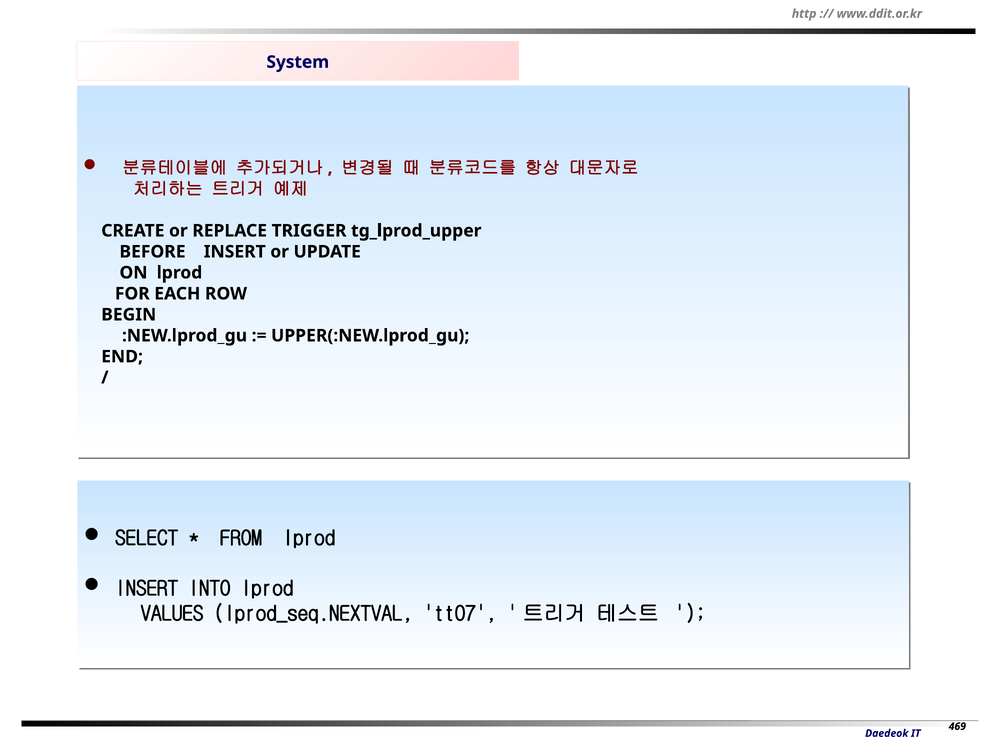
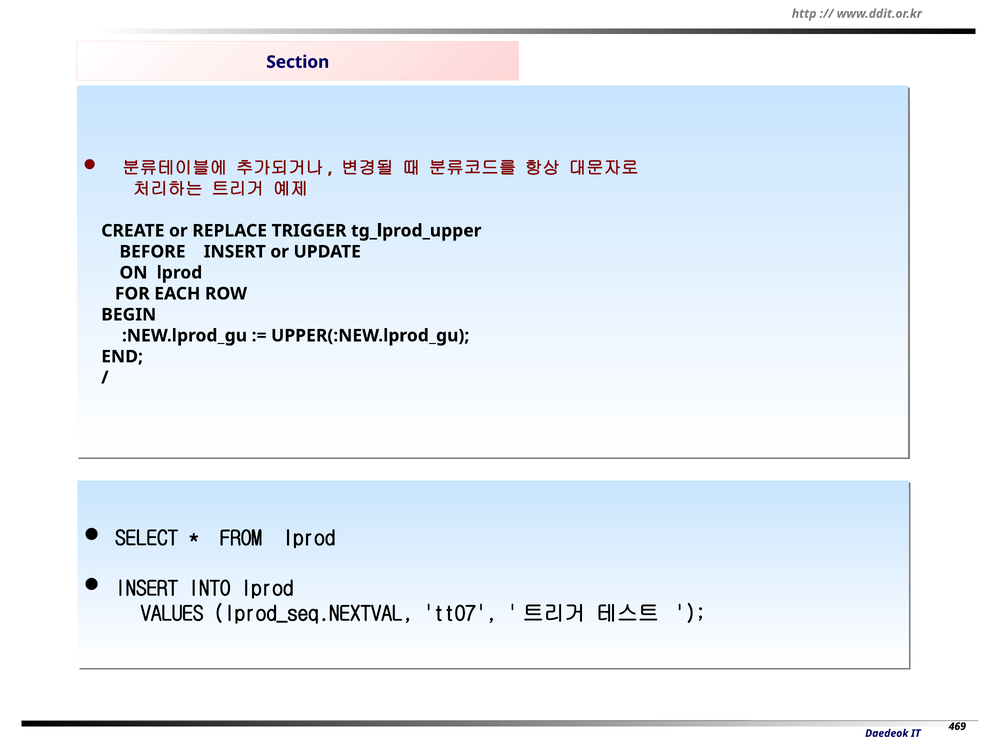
System: System -> Section
